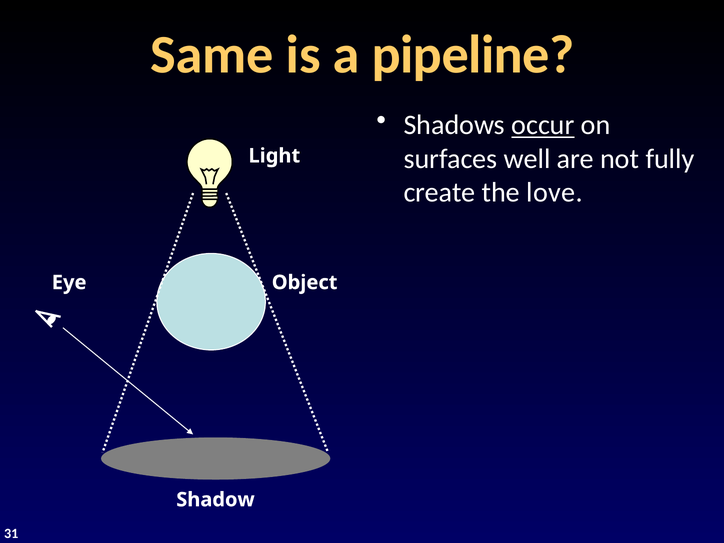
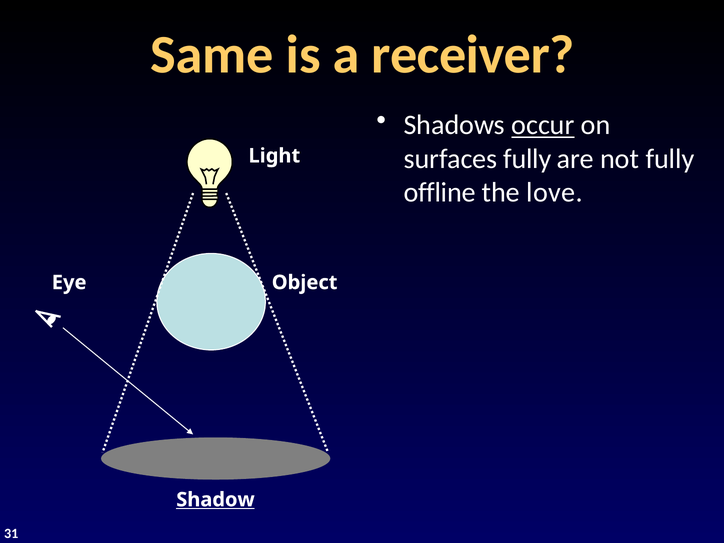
pipeline: pipeline -> receiver
surfaces well: well -> fully
create: create -> offline
Shadow underline: none -> present
